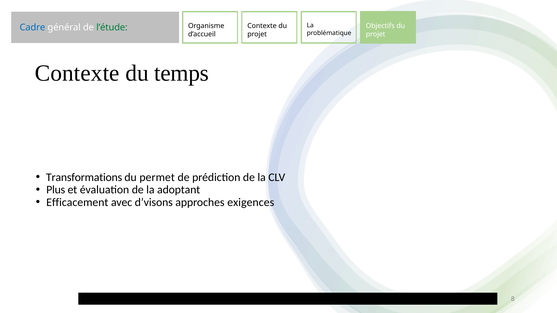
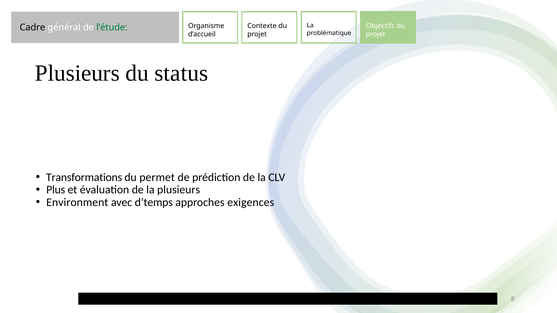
Cadre colour: blue -> black
Contexte at (77, 73): Contexte -> Plusieurs
temps: temps -> status
la adoptant: adoptant -> plusieurs
Efficacement: Efficacement -> Environment
d’visons: d’visons -> d’temps
